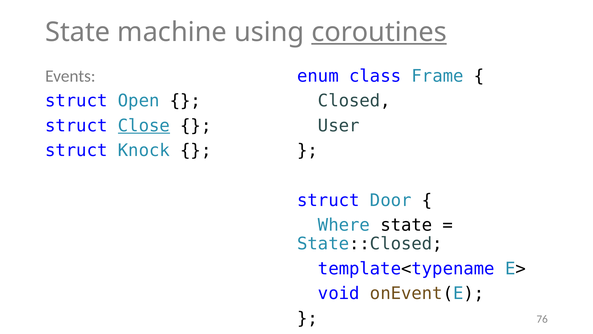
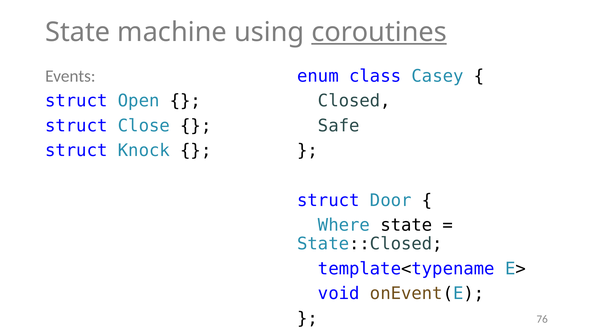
Frame: Frame -> Casey
Close underline: present -> none
User: User -> Safe
